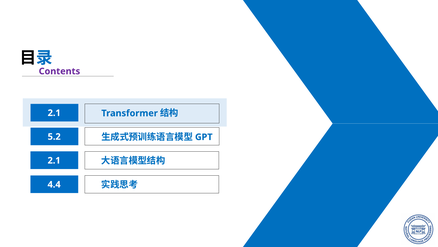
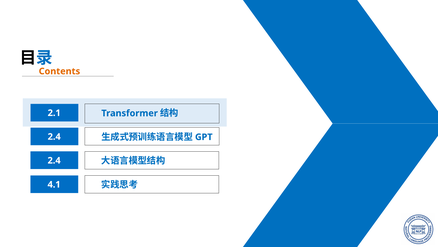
Contents colour: purple -> orange
5.2 at (54, 136): 5.2 -> 2.4
2.1 at (54, 160): 2.1 -> 2.4
4.4: 4.4 -> 4.1
